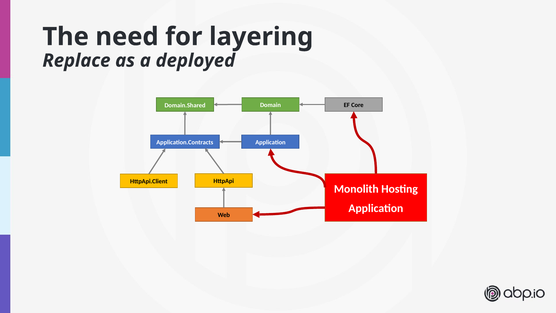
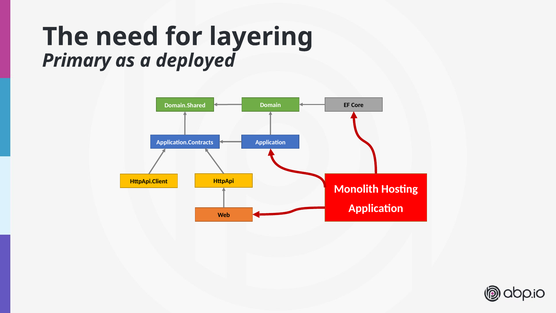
Replace: Replace -> Primary
